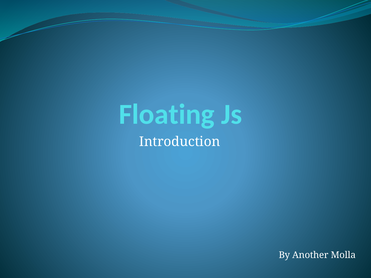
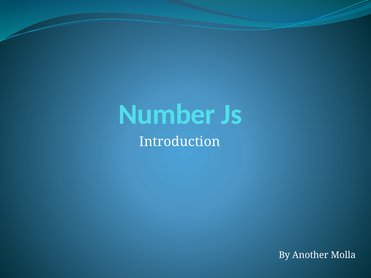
Floating: Floating -> Number
